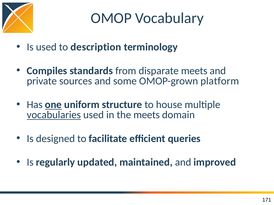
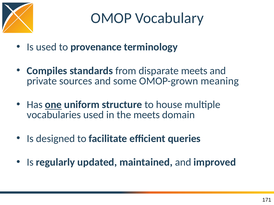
description: description -> provenance
platform: platform -> meaning
vocabularies underline: present -> none
